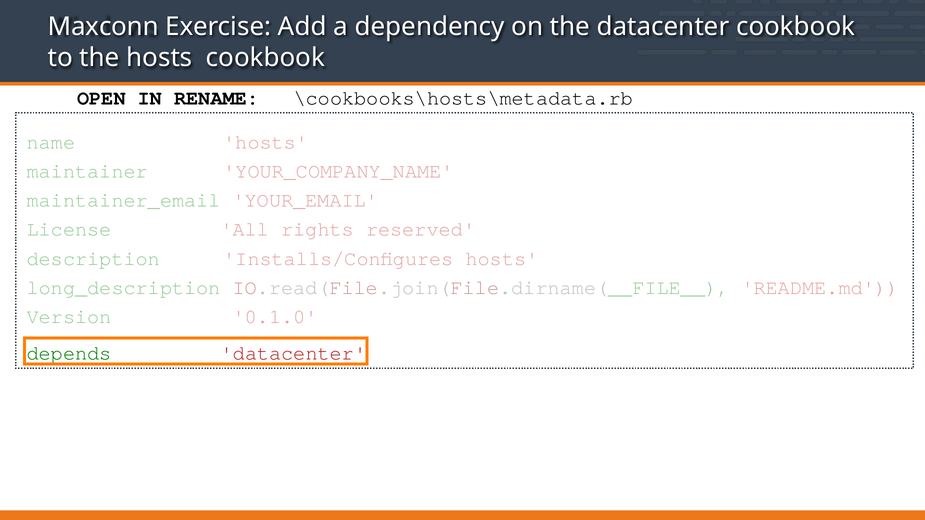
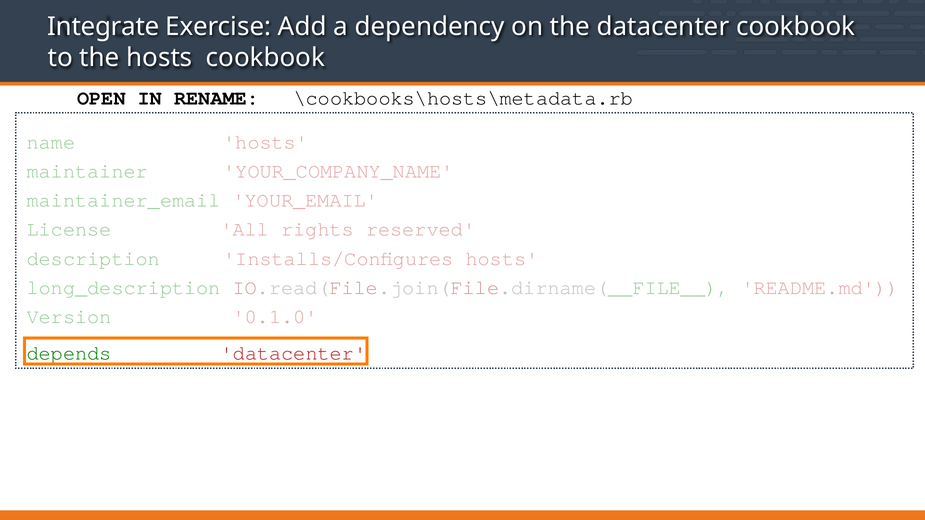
Maxconn: Maxconn -> Integrate
